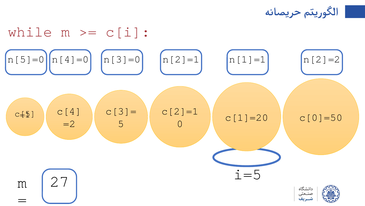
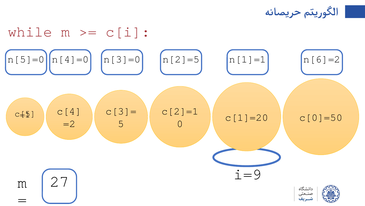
n[2]=1: n[2]=1 -> n[2]=5
n[2]=2: n[2]=2 -> n[6]=2
i=5: i=5 -> i=9
